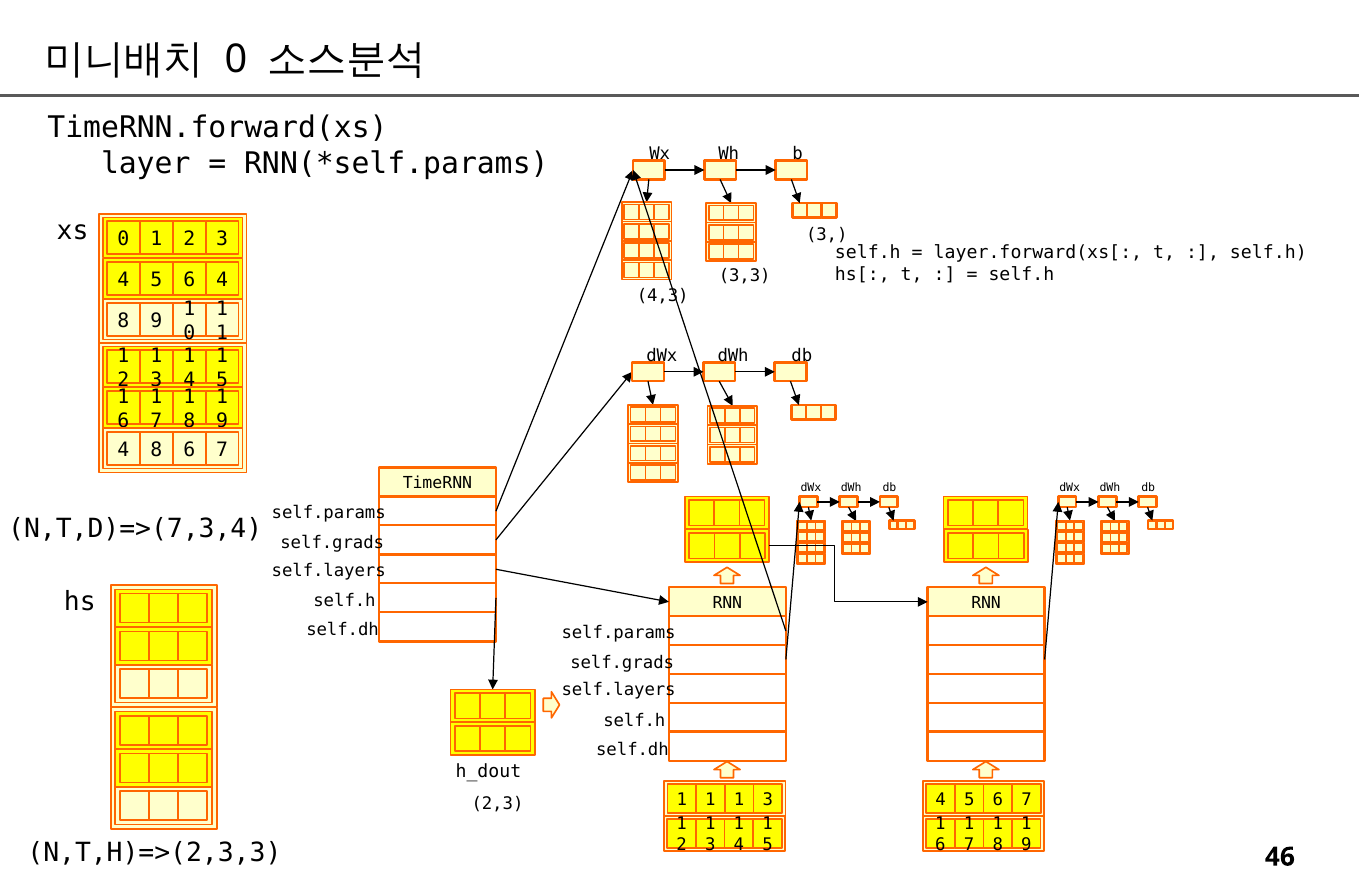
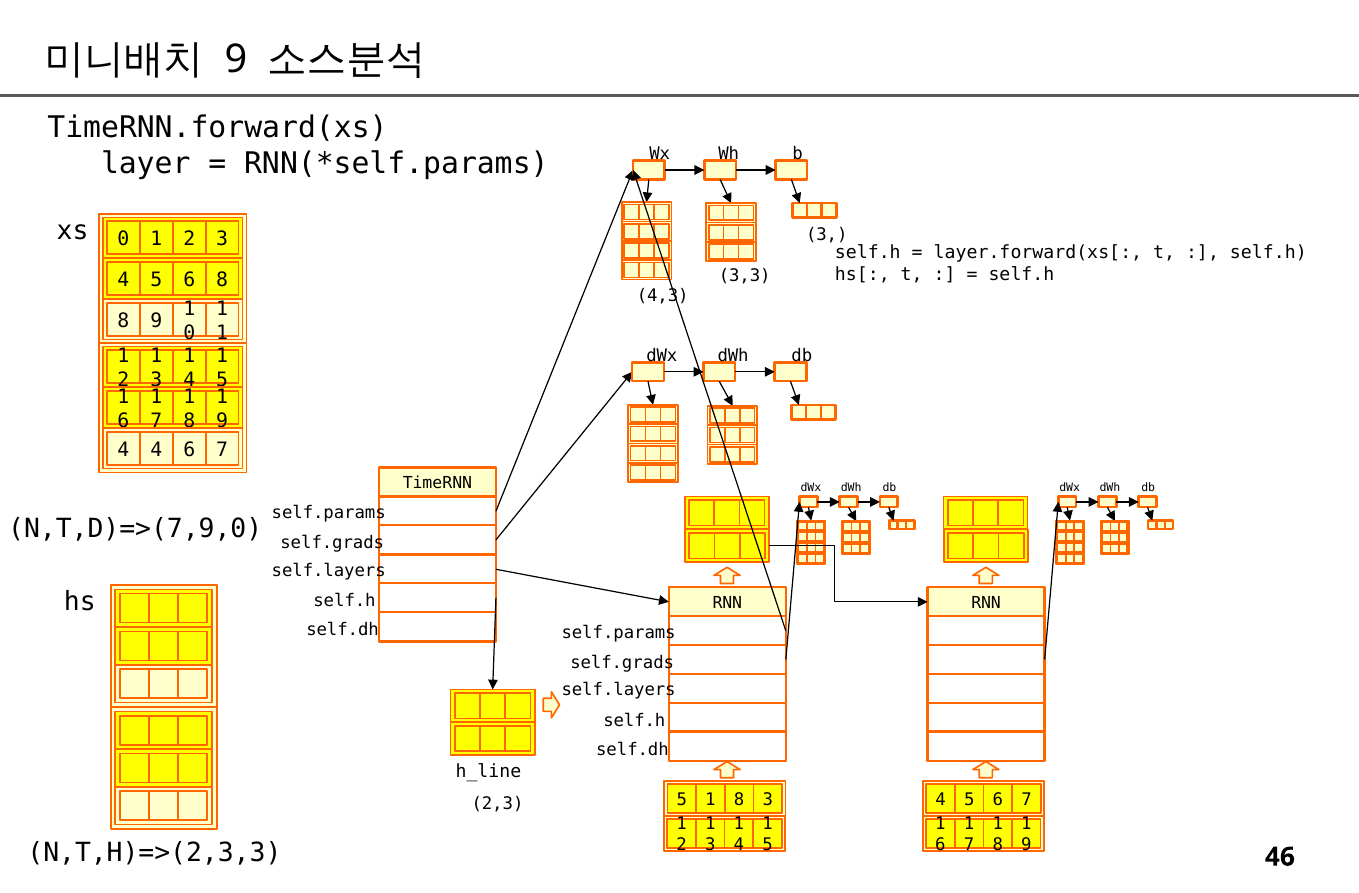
0 at (236, 59): 0 -> 9
6 4: 4 -> 8
8 at (156, 449): 8 -> 4
N,T,D)=>(7,3,4: N,T,D)=>(7,3,4 -> N,T,D)=>(7,9,0
h_dout: h_dout -> h_line
2,3 1: 1 -> 5
1 at (739, 799): 1 -> 8
